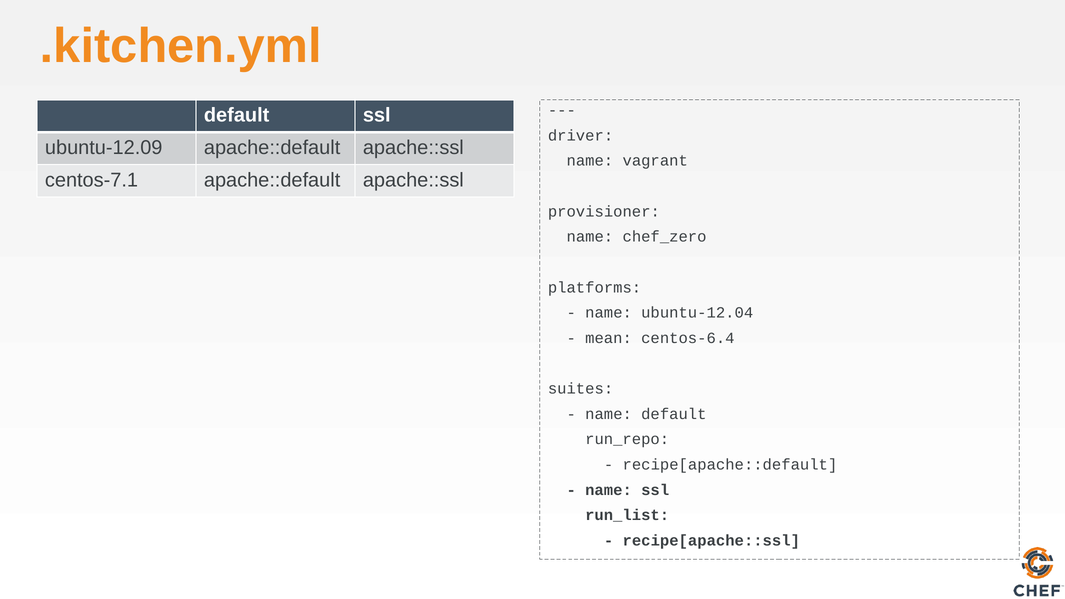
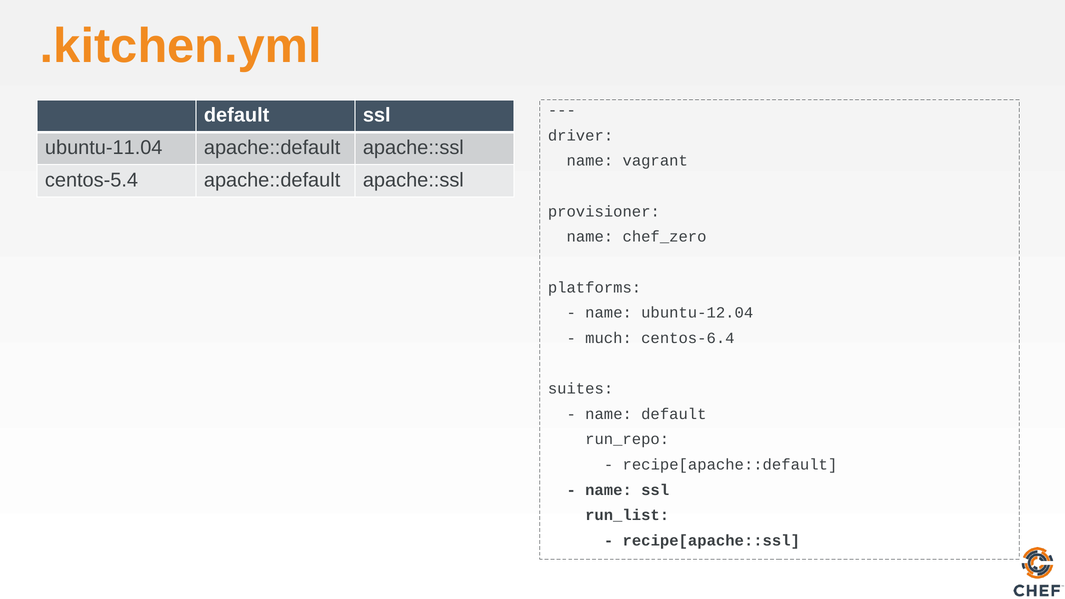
ubuntu-12.09: ubuntu-12.09 -> ubuntu-11.04
centos-7.1: centos-7.1 -> centos-5.4
mean: mean -> much
